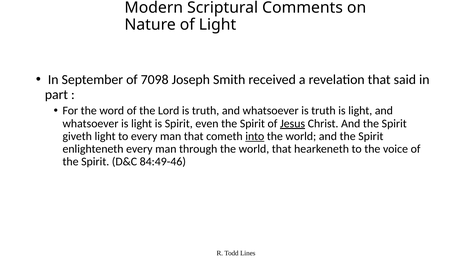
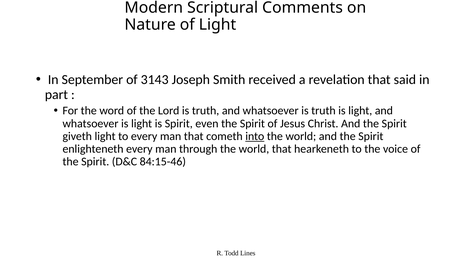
7098: 7098 -> 3143
Jesus underline: present -> none
84:49-46: 84:49-46 -> 84:15-46
